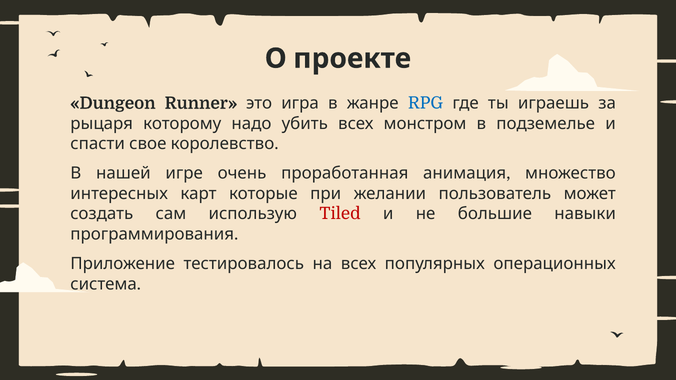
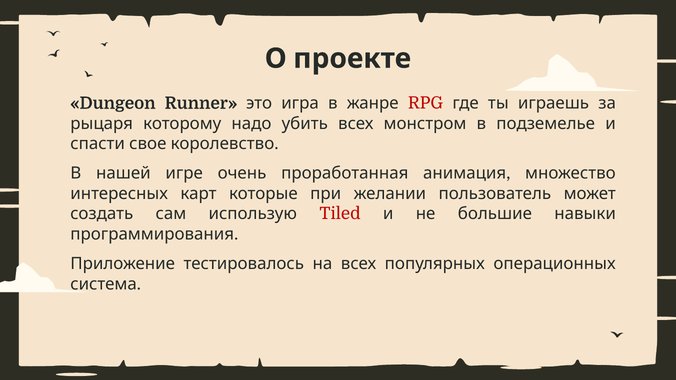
RPG colour: blue -> red
